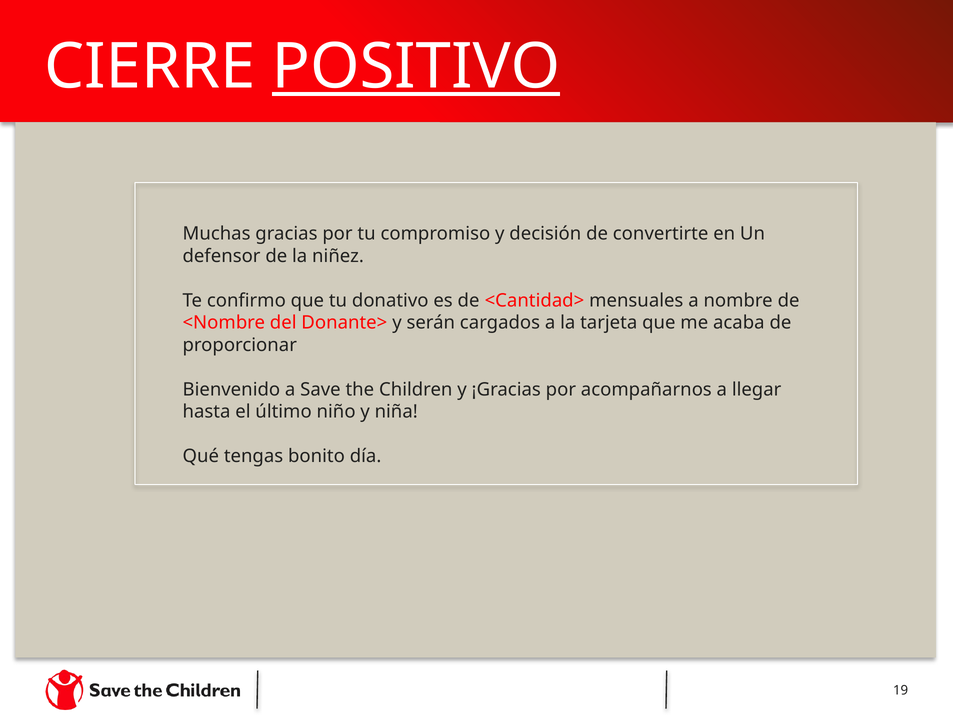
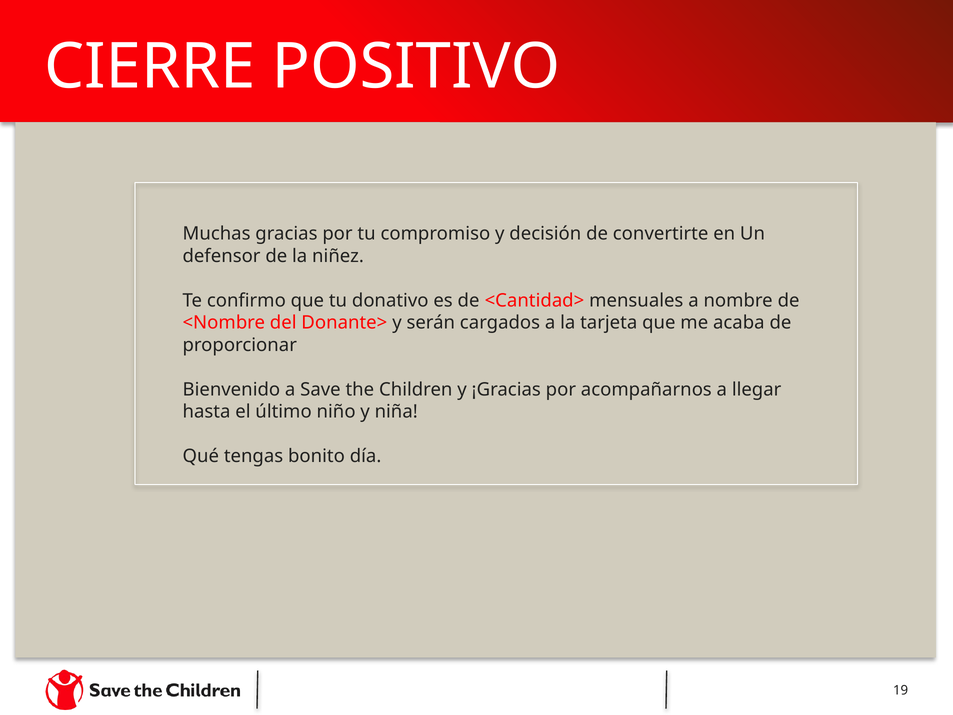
POSITIVO underline: present -> none
